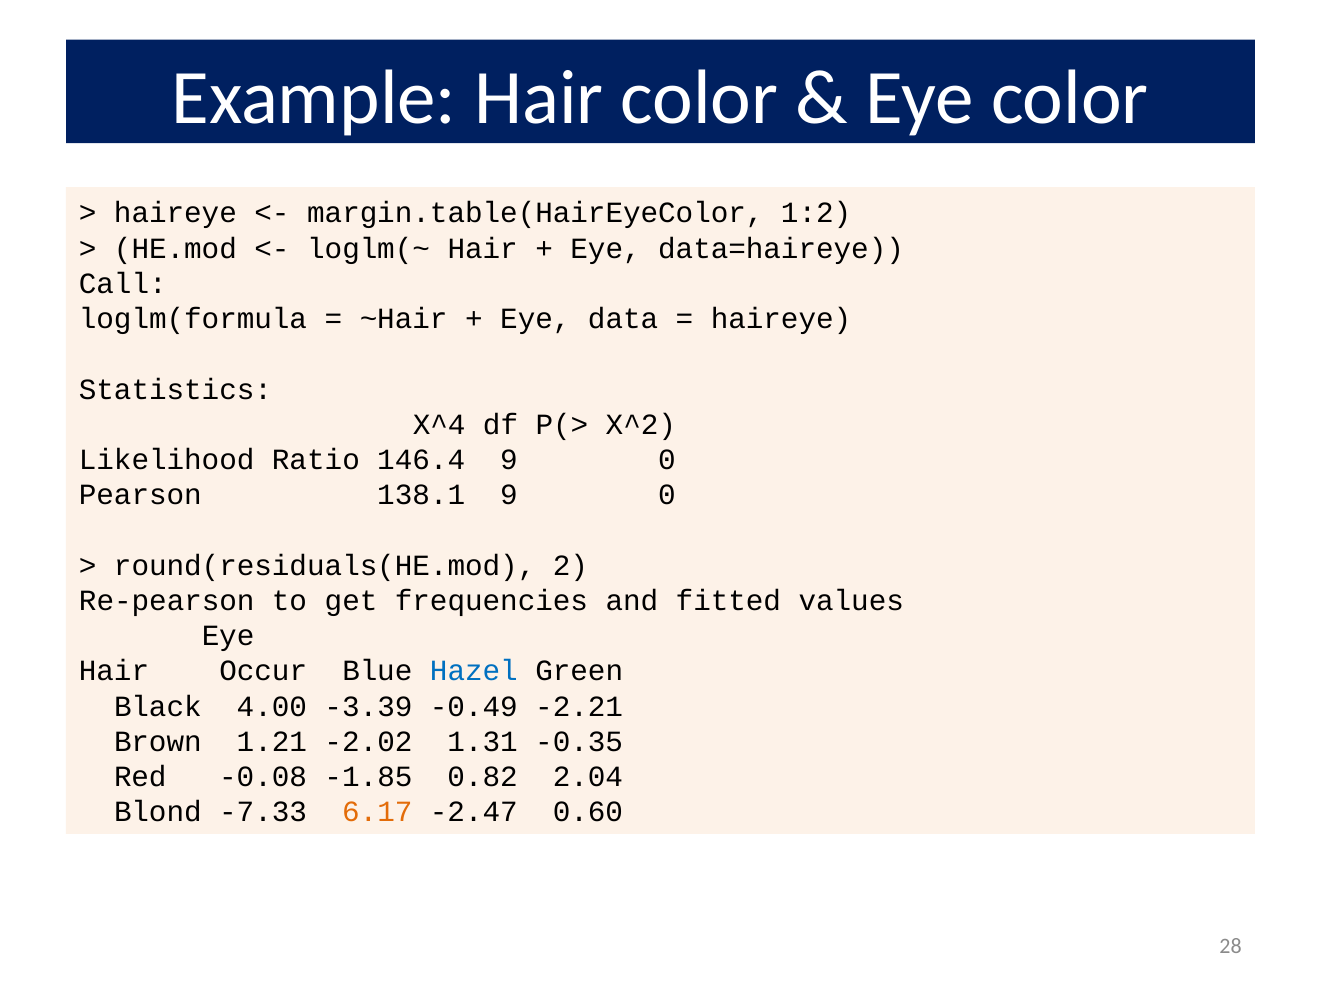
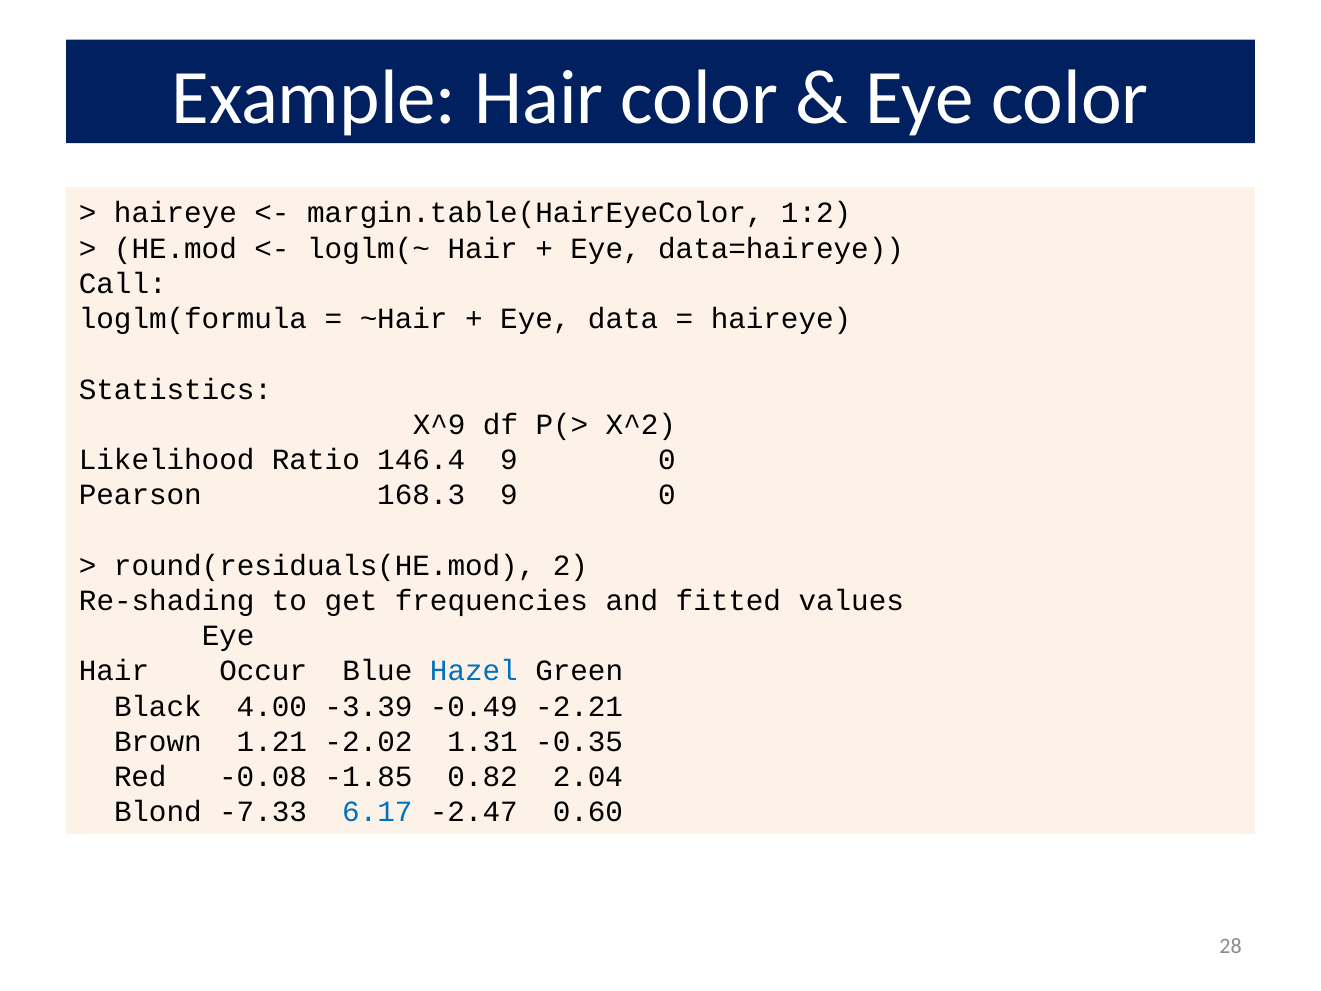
X^4: X^4 -> X^9
138.1: 138.1 -> 168.3
Re-pearson: Re-pearson -> Re-shading
6.17 colour: orange -> blue
